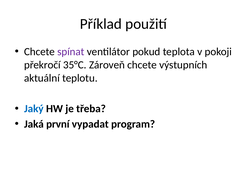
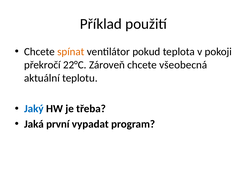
spínat colour: purple -> orange
35°C: 35°C -> 22°C
výstupních: výstupních -> všeobecná
